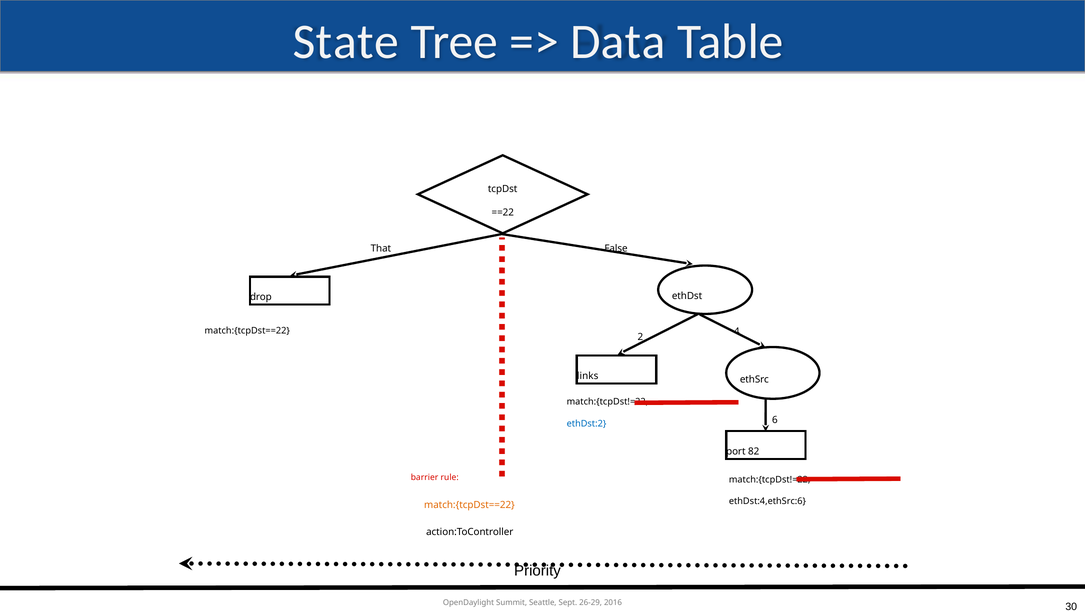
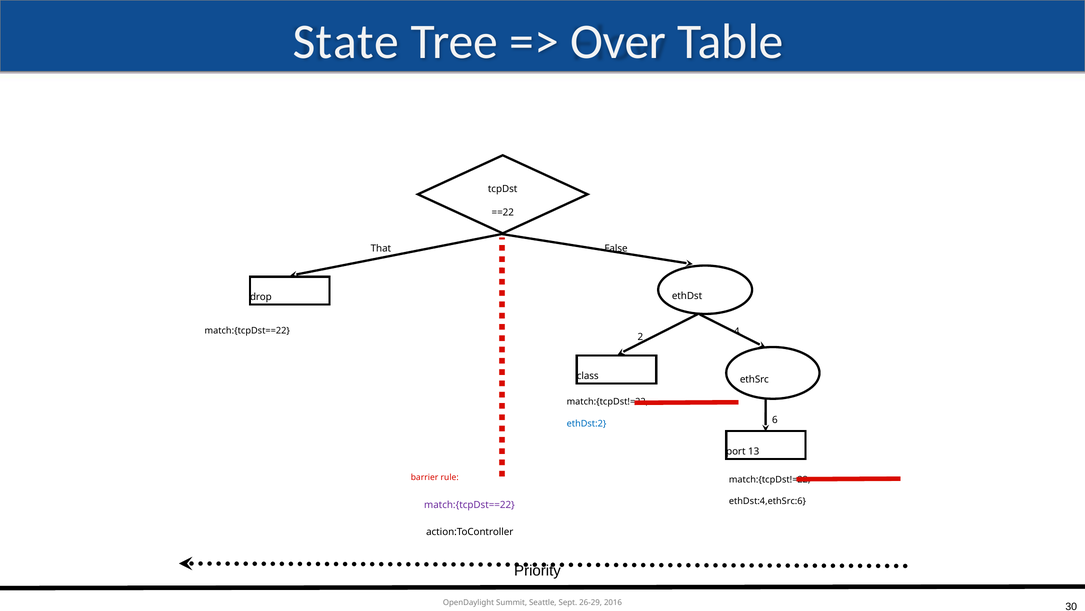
Data: Data -> Over
links: links -> class
82: 82 -> 13
match:{tcpDst==22 at (469, 504) colour: orange -> purple
